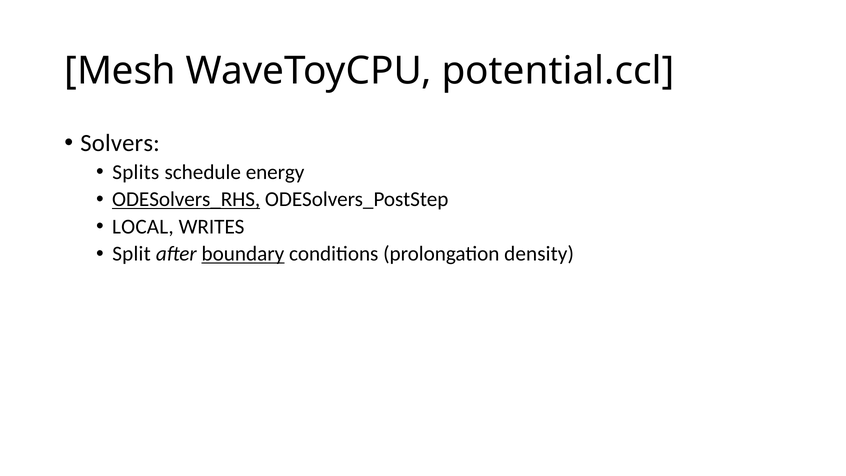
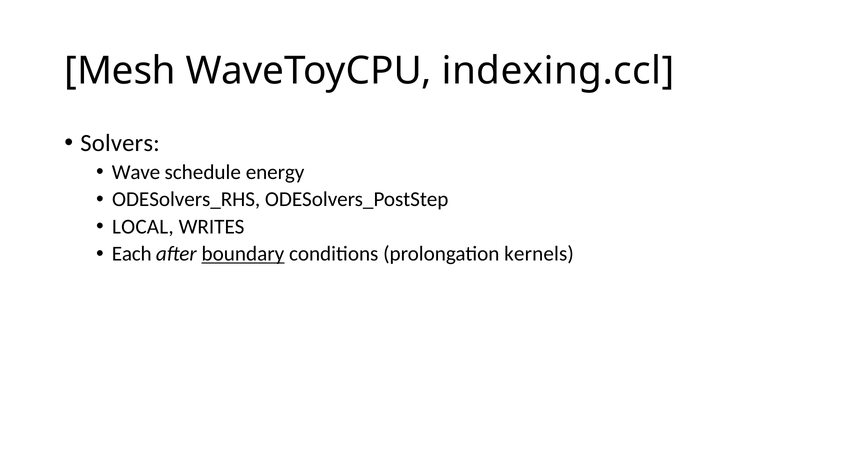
potential.ccl: potential.ccl -> indexing.ccl
Splits: Splits -> Wave
ODESolvers_RHS underline: present -> none
Split: Split -> Each
density: density -> kernels
